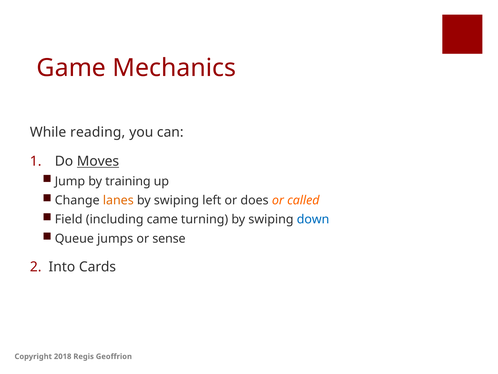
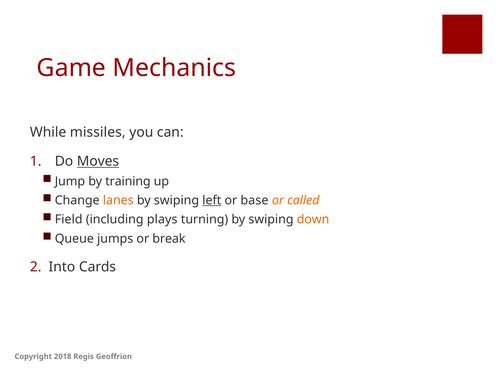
reading: reading -> missiles
left underline: none -> present
does: does -> base
came: came -> plays
down colour: blue -> orange
sense: sense -> break
